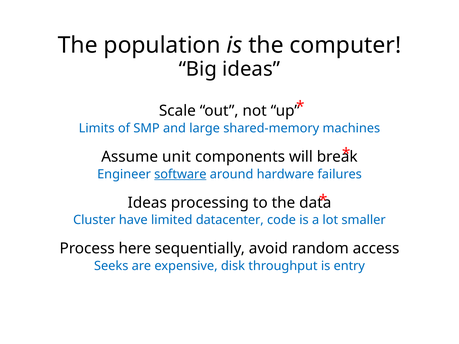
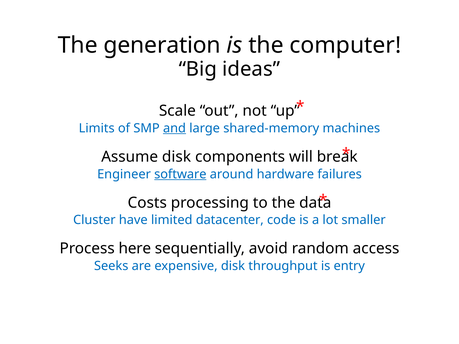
population: population -> generation
and underline: none -> present
Assume unit: unit -> disk
Ideas at (147, 203): Ideas -> Costs
